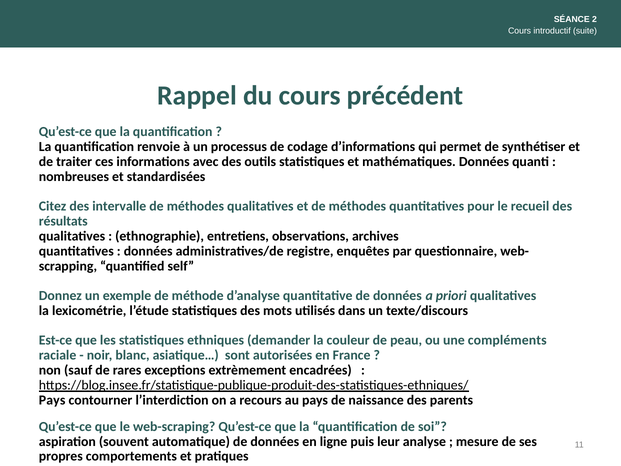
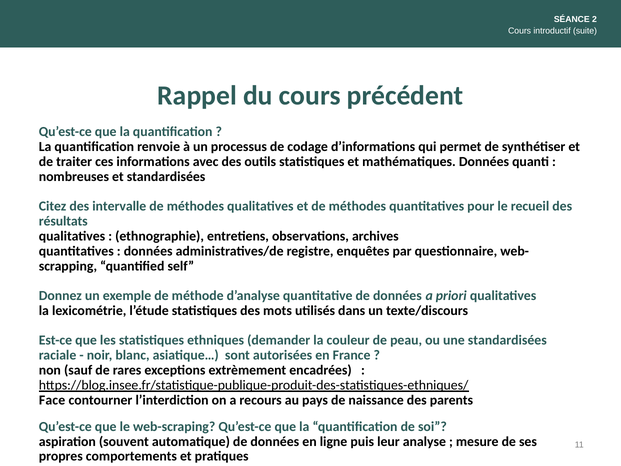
une compléments: compléments -> standardisées
Pays at (52, 400): Pays -> Face
